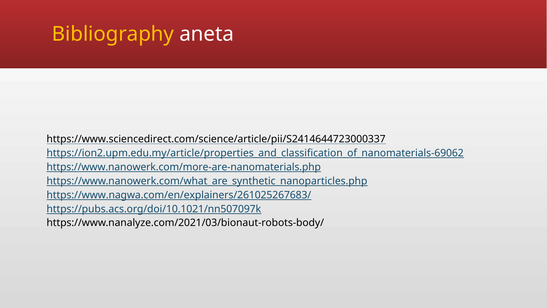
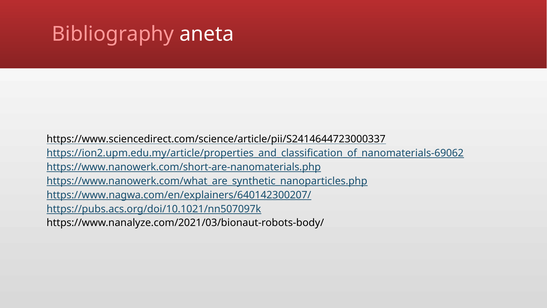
Bibliography colour: yellow -> pink
https://www.nanowerk.com/more-are-nanomaterials.php: https://www.nanowerk.com/more-are-nanomaterials.php -> https://www.nanowerk.com/short-are-nanomaterials.php
https://www.nagwa.com/en/explainers/261025267683/: https://www.nagwa.com/en/explainers/261025267683/ -> https://www.nagwa.com/en/explainers/640142300207/
